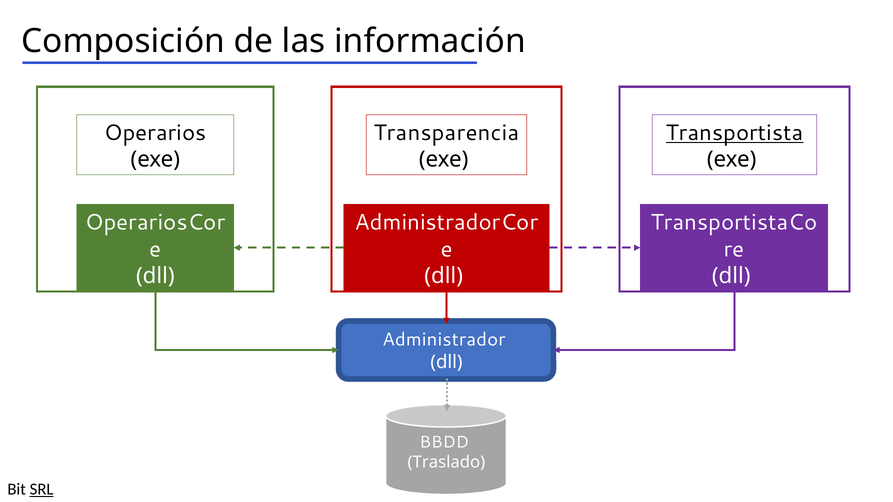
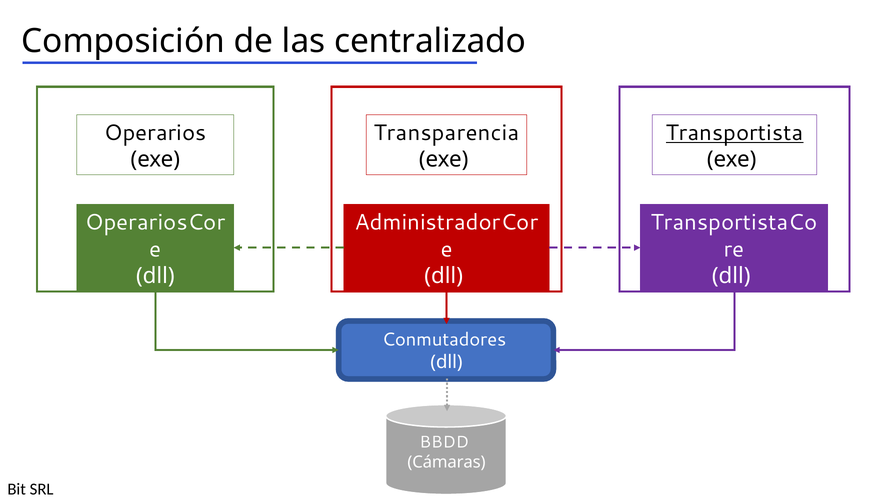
información: información -> centralizado
Administrador: Administrador -> Conmutadores
Traslado: Traslado -> Cámaras
SRL underline: present -> none
